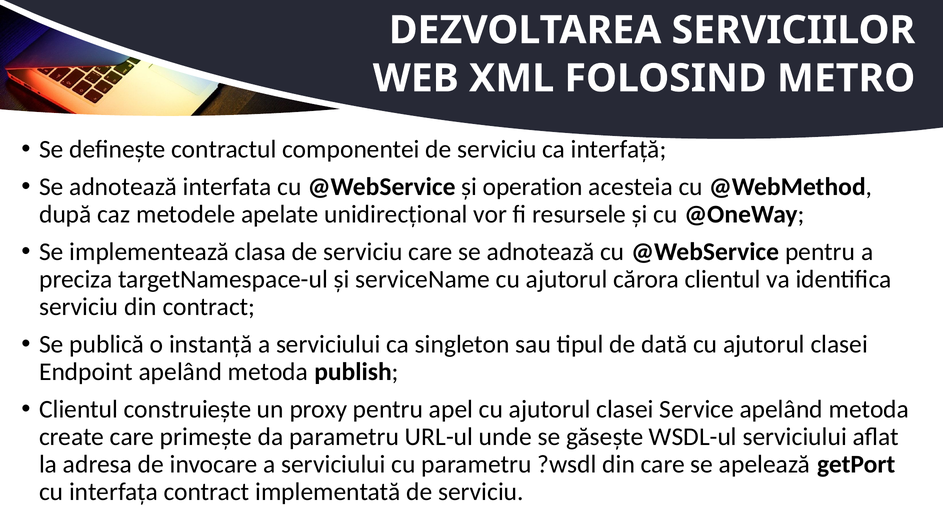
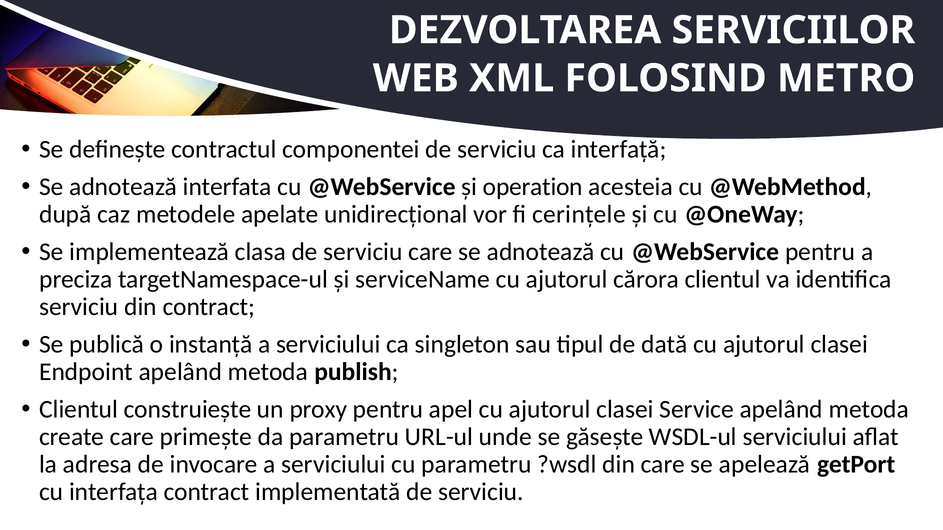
resursele: resursele -> cerințele
